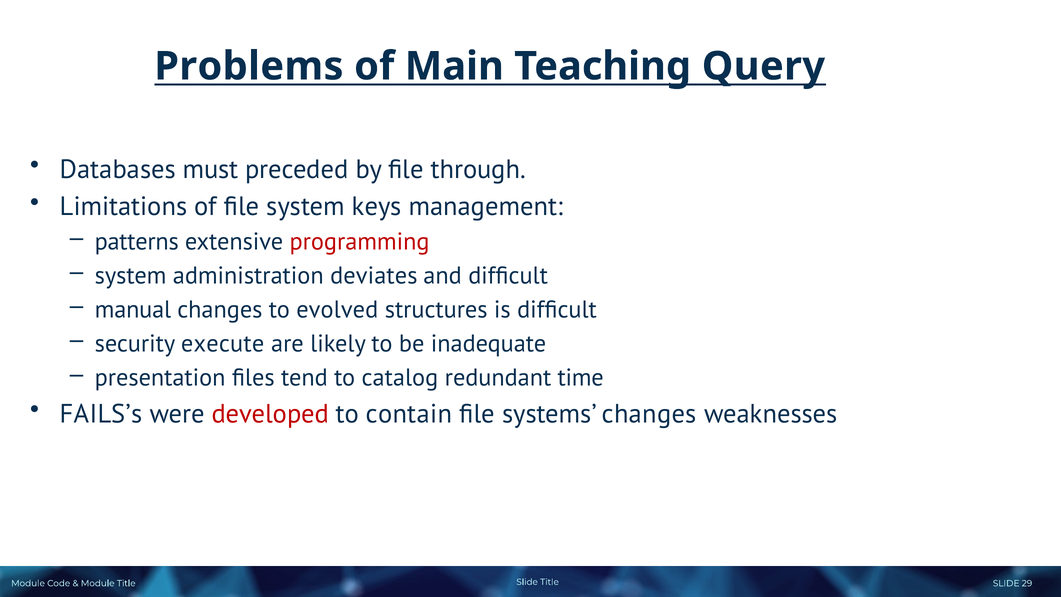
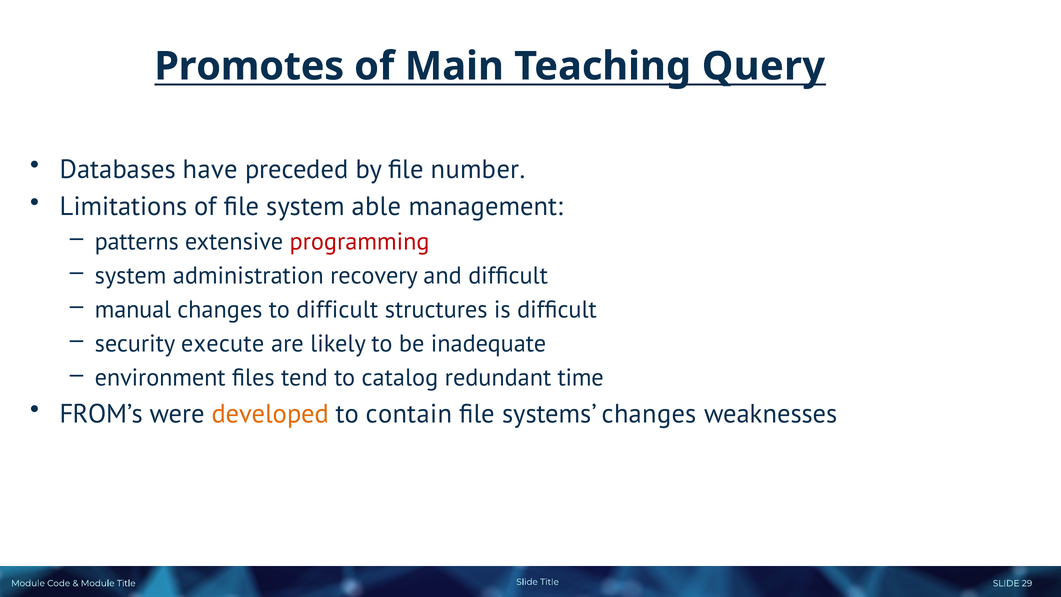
Problems: Problems -> Promotes
must: must -> have
through: through -> number
keys: keys -> able
deviates: deviates -> recovery
to evolved: evolved -> difficult
presentation: presentation -> environment
FAILS’s: FAILS’s -> FROM’s
developed colour: red -> orange
